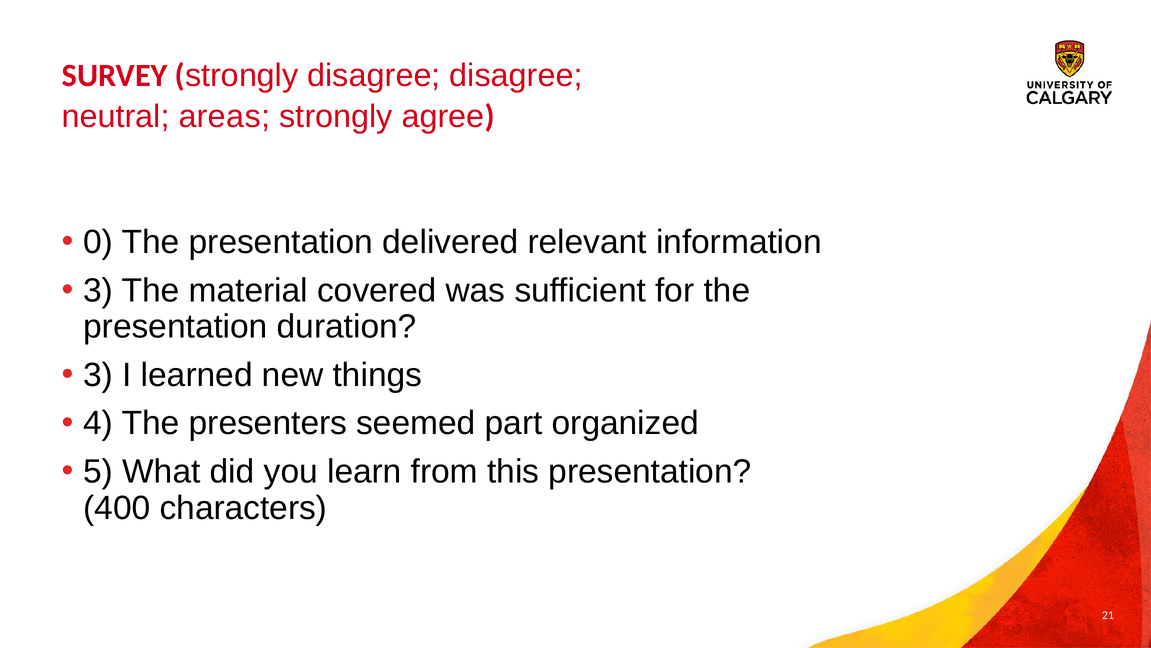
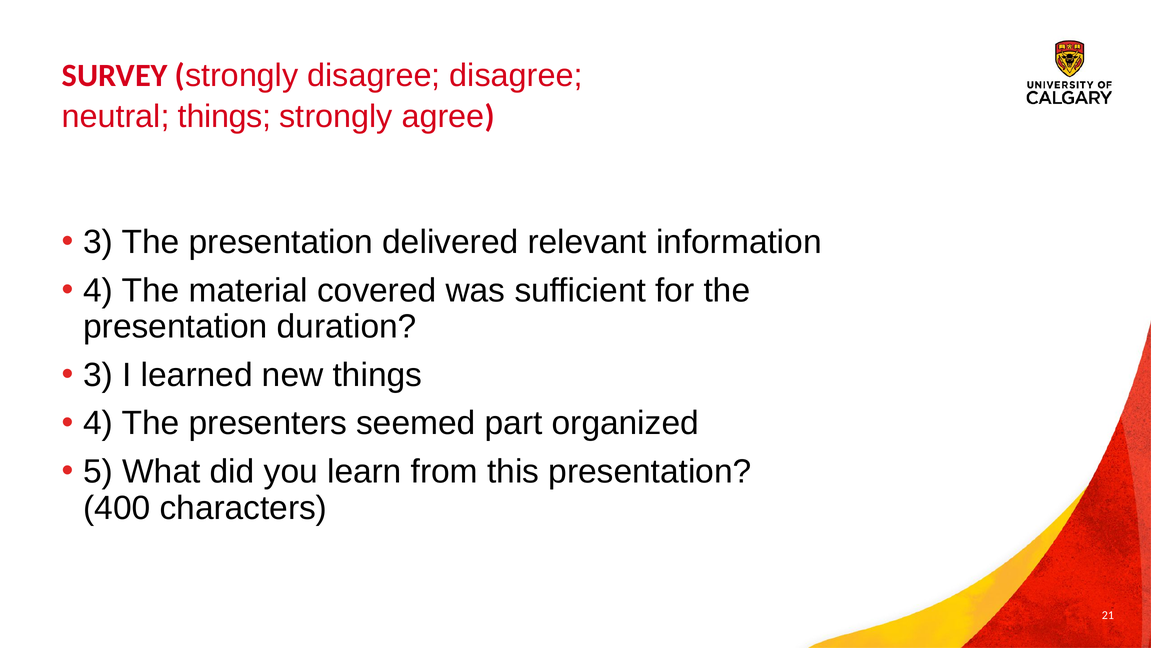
neutral areas: areas -> things
0 at (98, 242): 0 -> 3
3 at (98, 290): 3 -> 4
